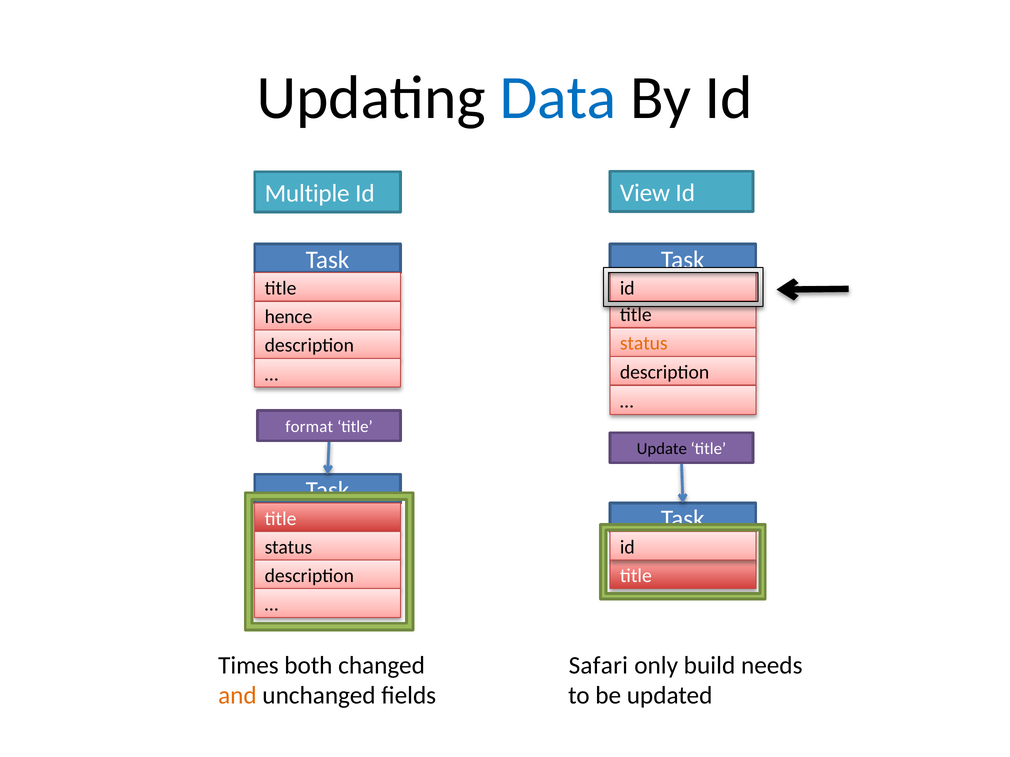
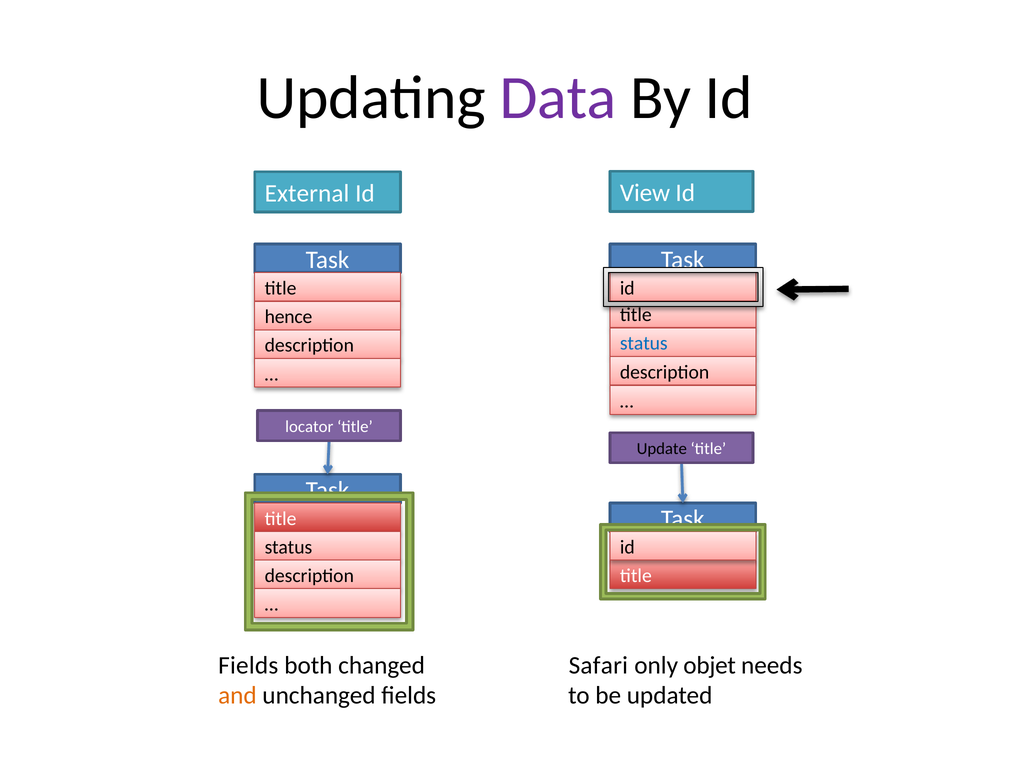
Data colour: blue -> purple
Multiple: Multiple -> External
status at (644, 344) colour: orange -> blue
format: format -> locator
Times at (248, 666): Times -> Fields
build: build -> objet
